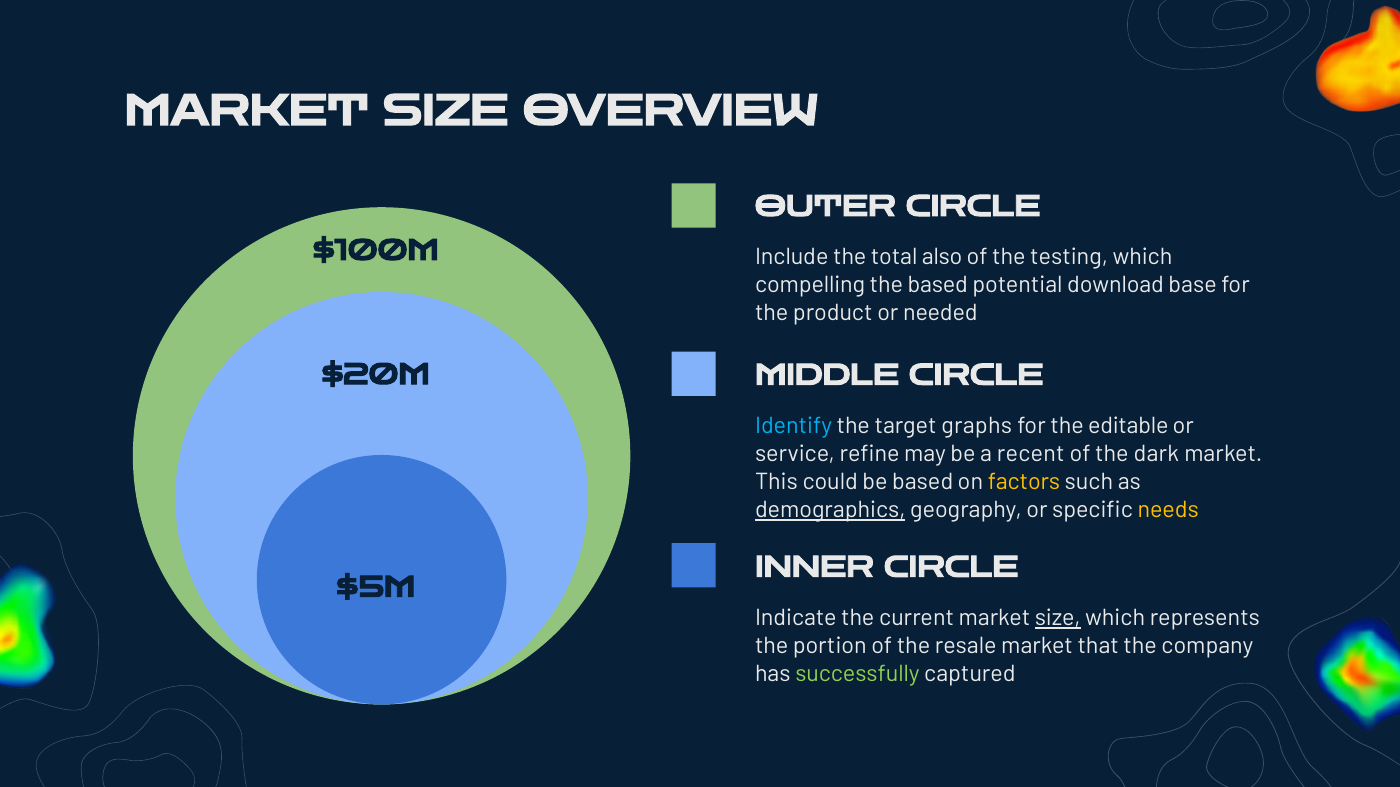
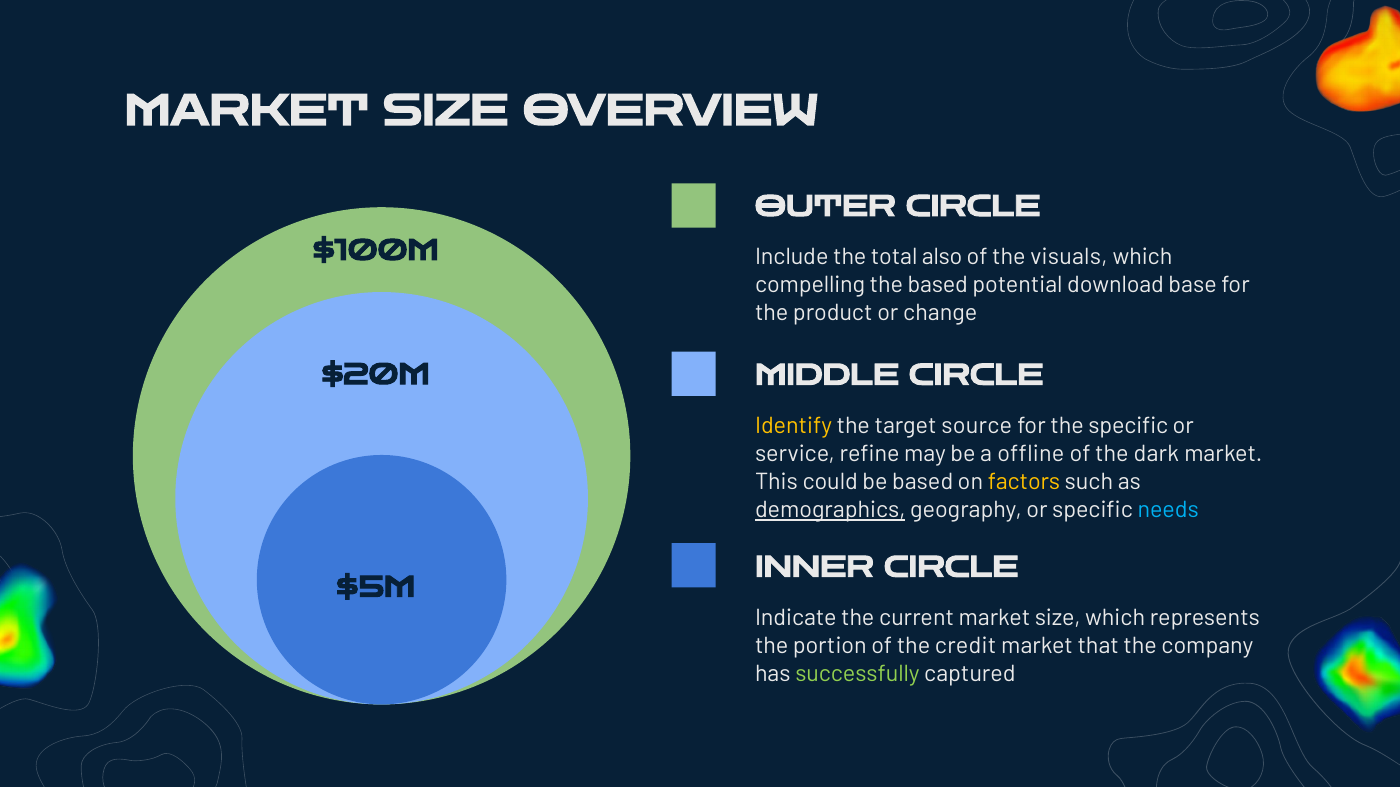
testing: testing -> visuals
needed: needed -> change
Identify colour: light blue -> yellow
graphs: graphs -> source
the editable: editable -> specific
recent: recent -> offline
needs colour: yellow -> light blue
size at (1058, 619) underline: present -> none
resale: resale -> credit
